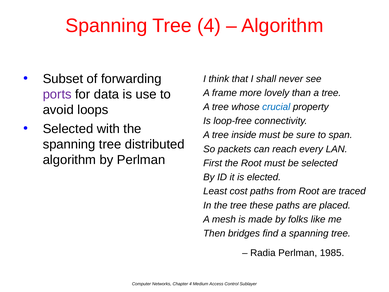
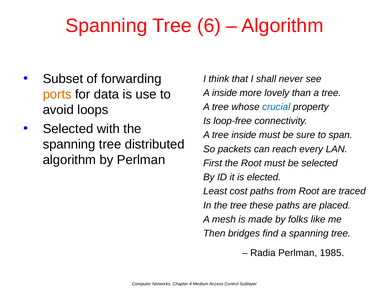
Tree 4: 4 -> 6
A frame: frame -> inside
ports colour: purple -> orange
